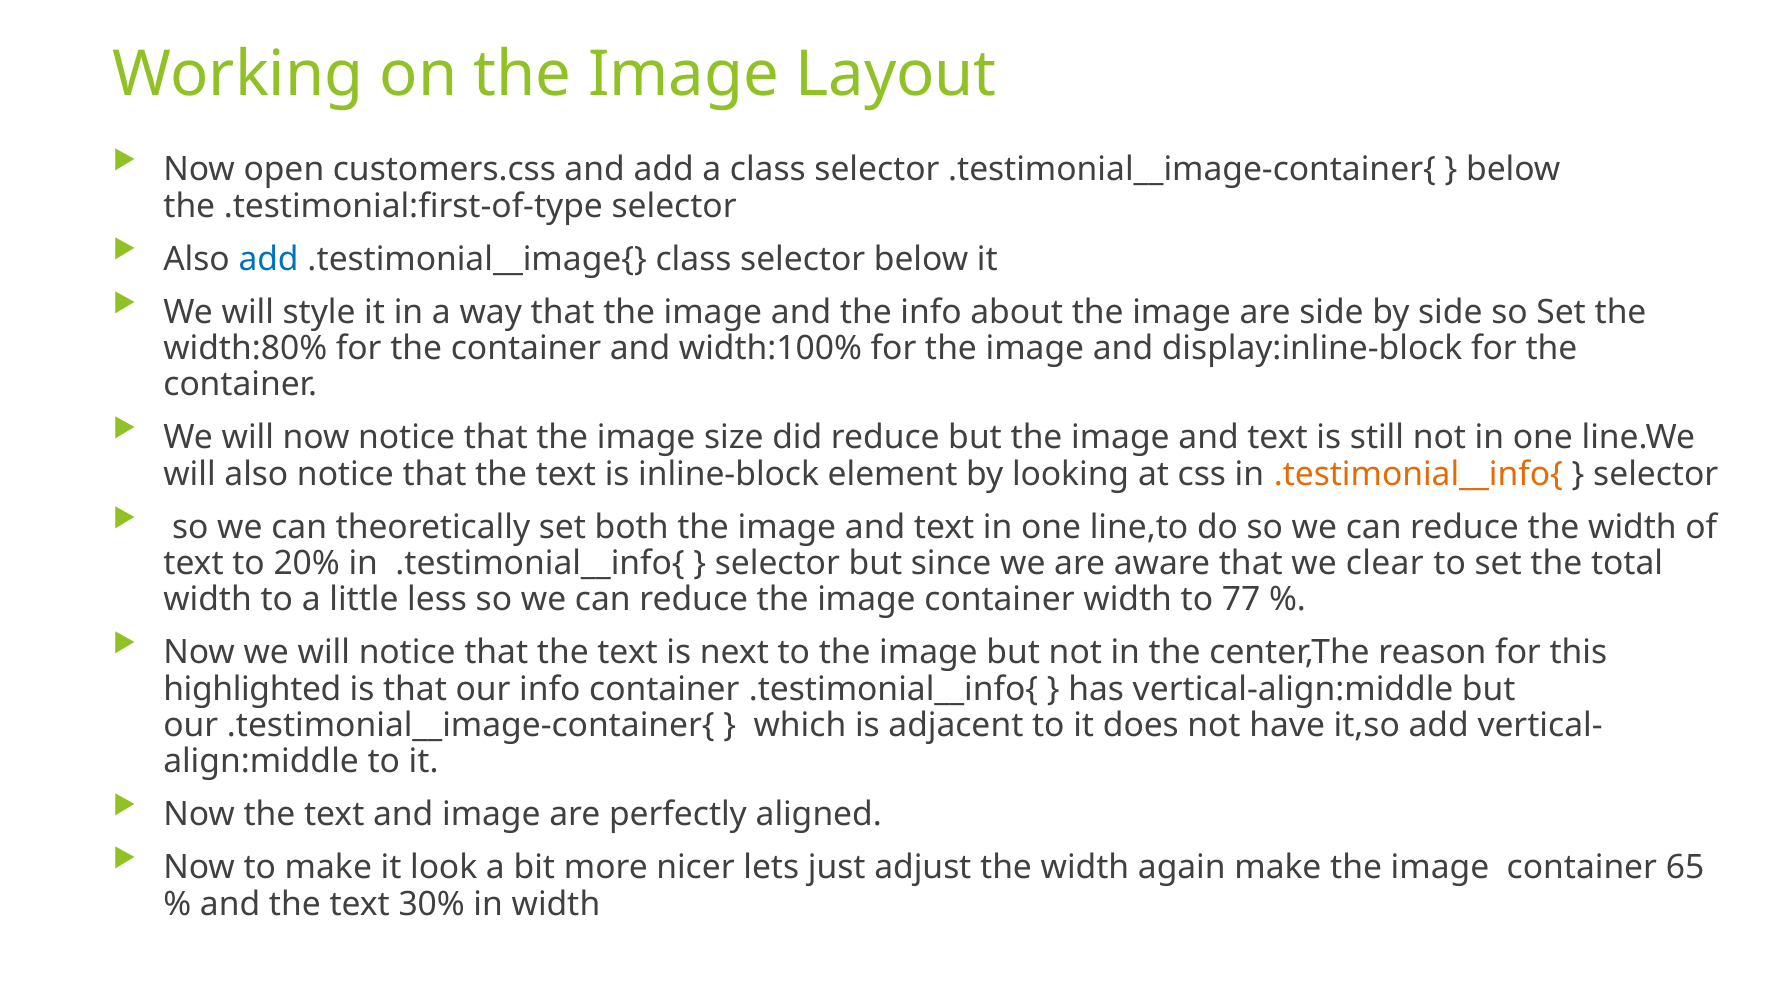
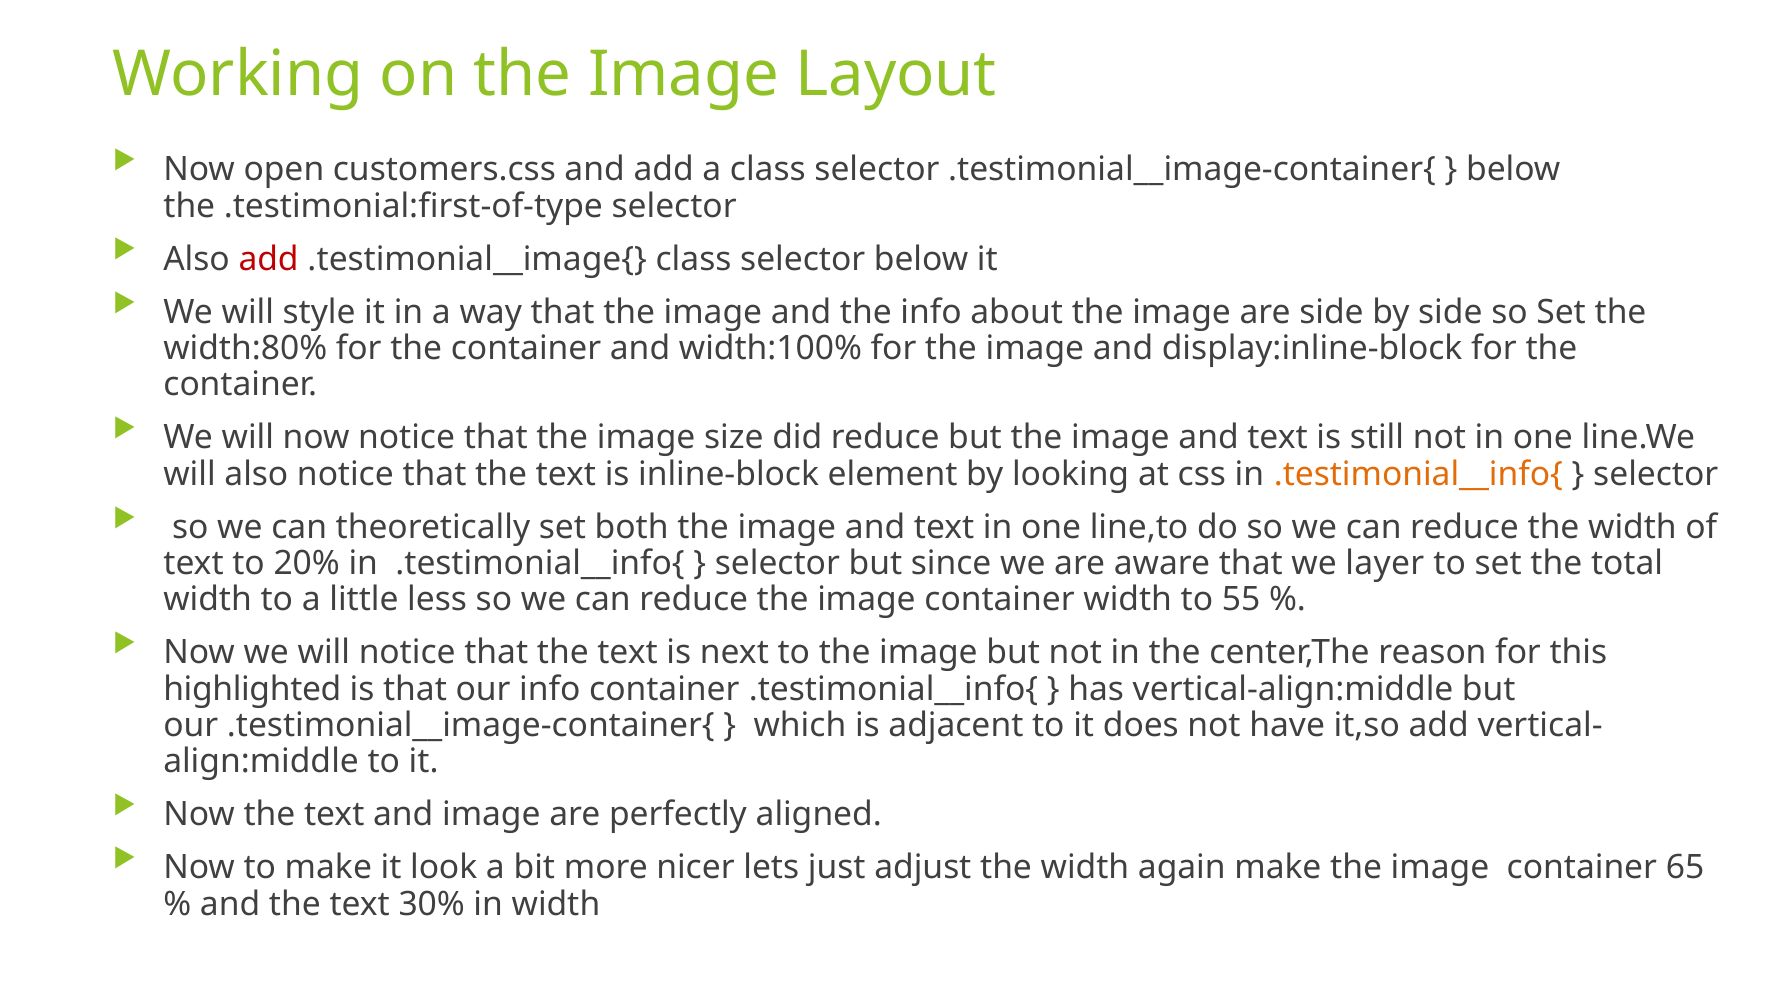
add at (269, 259) colour: blue -> red
clear: clear -> layer
77: 77 -> 55
